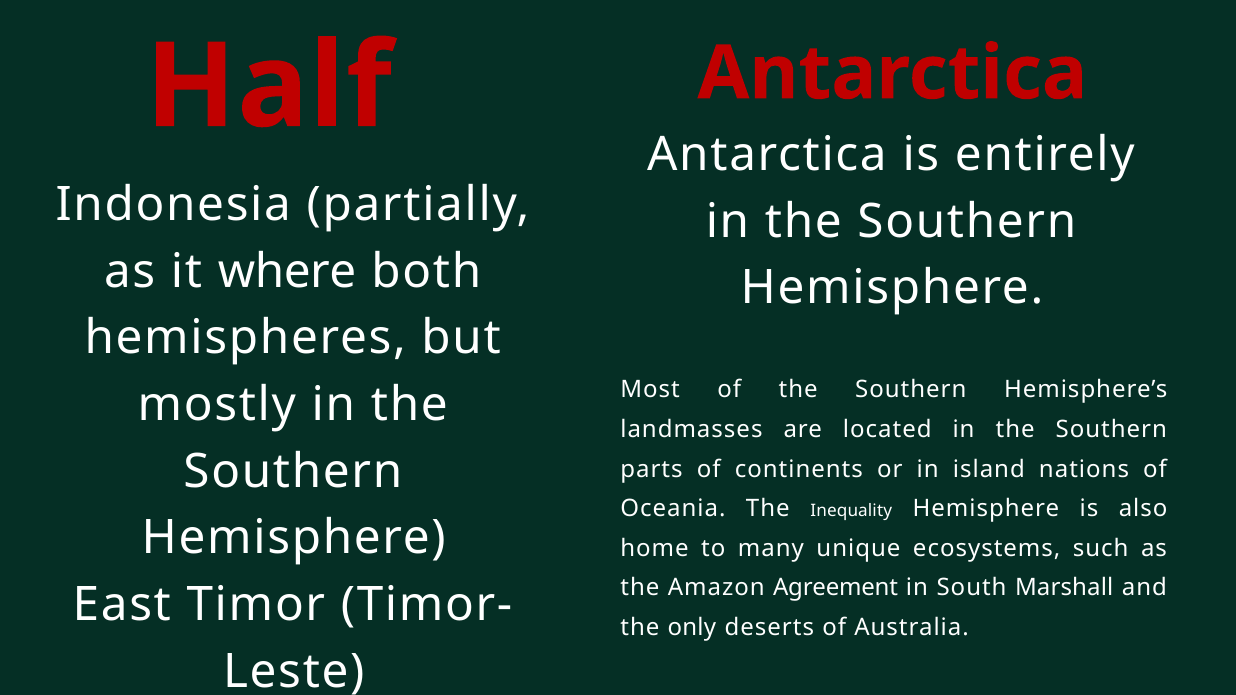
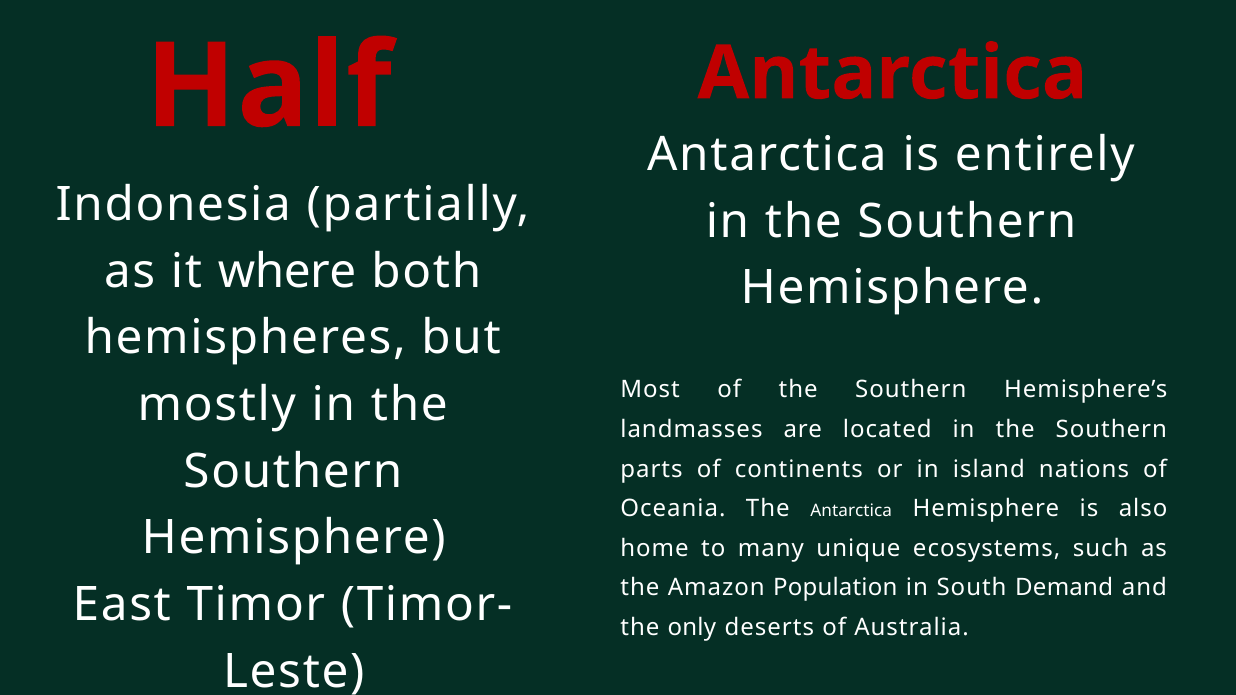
The Inequality: Inequality -> Antarctica
Agreement: Agreement -> Population
Marshall: Marshall -> Demand
